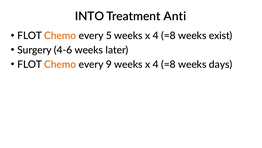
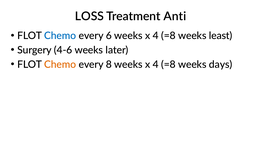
INTO: INTO -> LOSS
Chemo at (60, 36) colour: orange -> blue
5: 5 -> 6
exist: exist -> least
9: 9 -> 8
